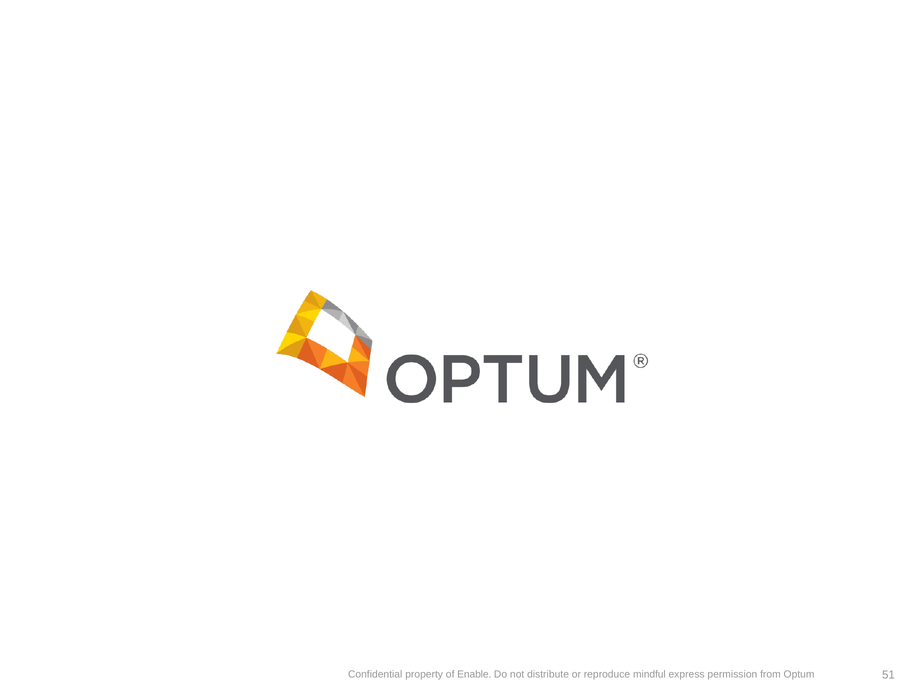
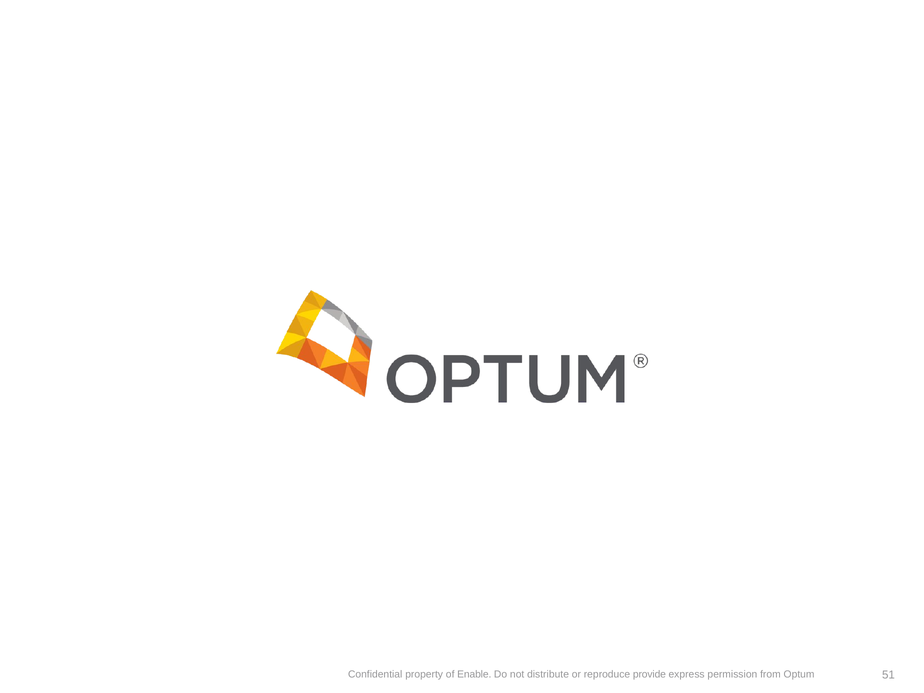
mindful: mindful -> provide
